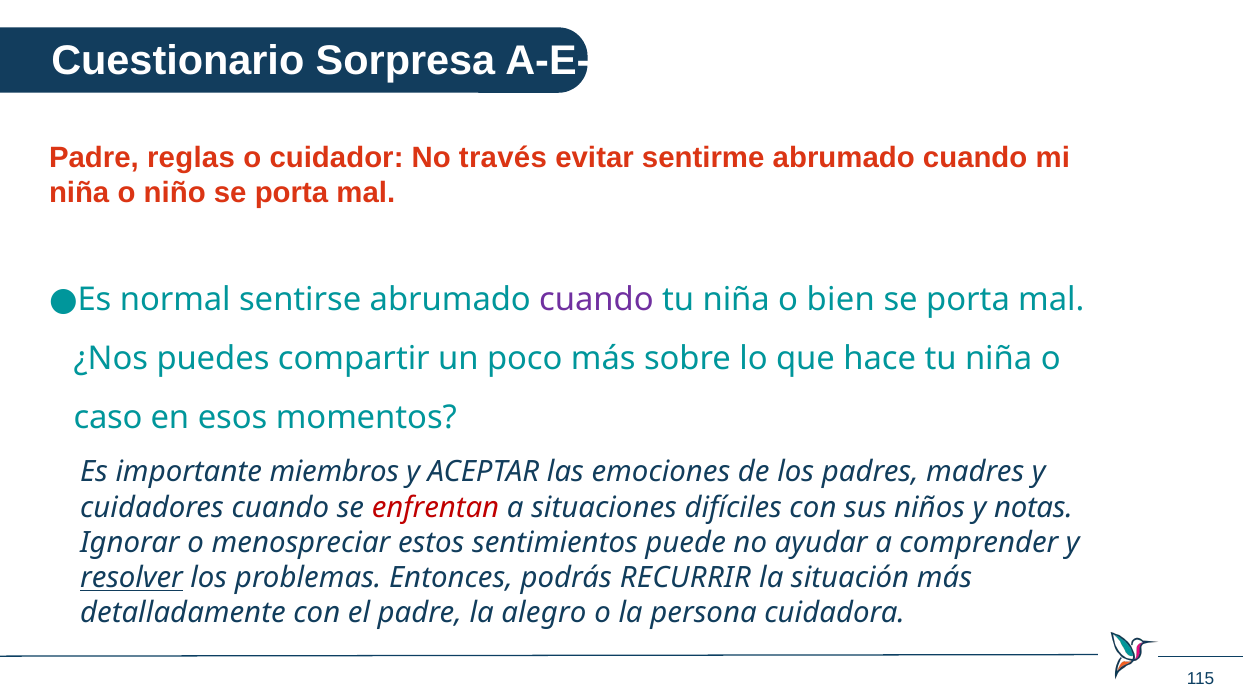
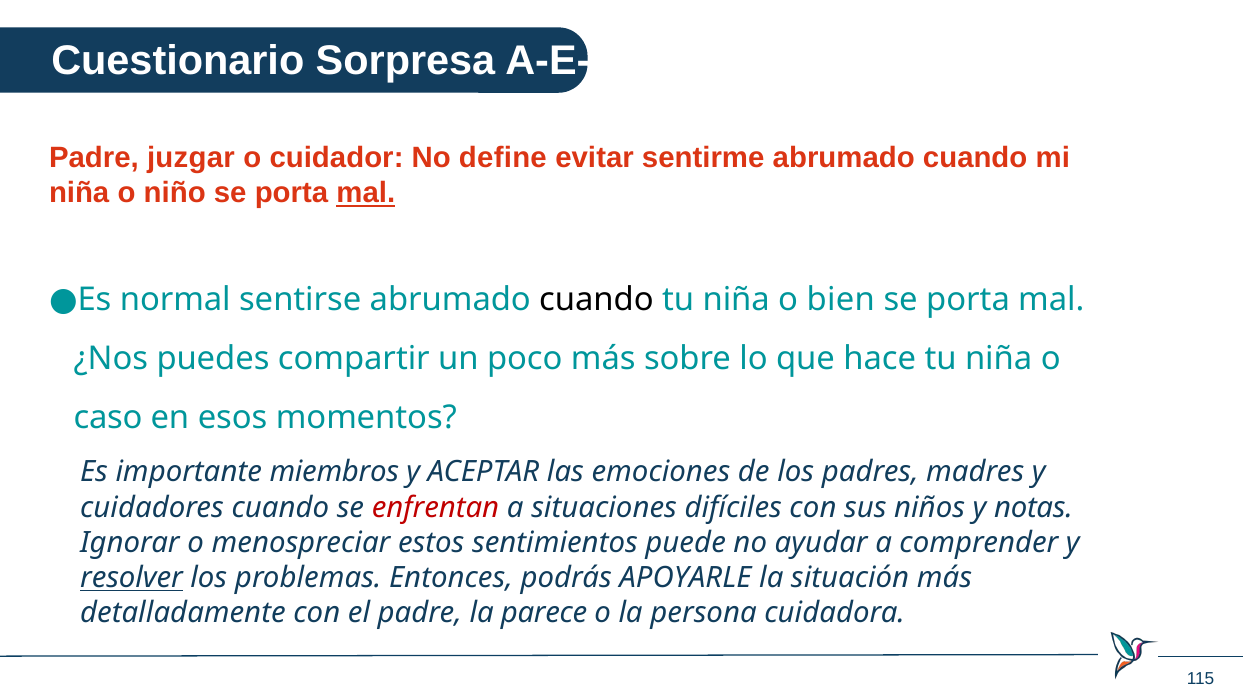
reglas: reglas -> juzgar
través: través -> define
mal at (366, 193) underline: none -> present
cuando at (596, 300) colour: purple -> black
RECURRIR: RECURRIR -> APOYARLE
alegro: alegro -> parece
